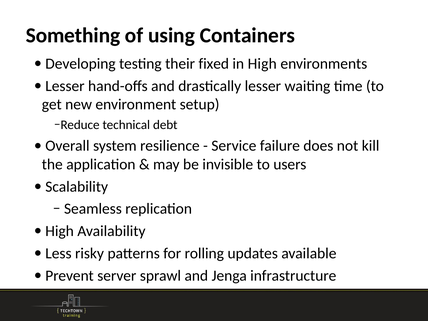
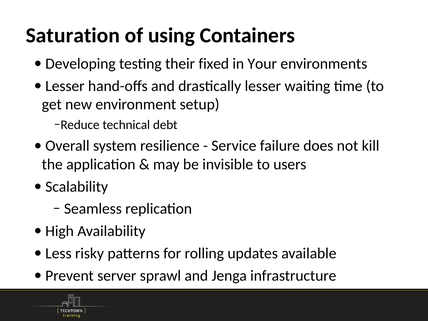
Something: Something -> Saturation
in High: High -> Your
